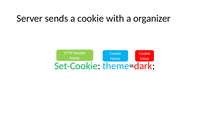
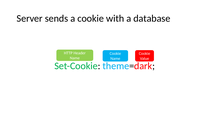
organizer: organizer -> database
